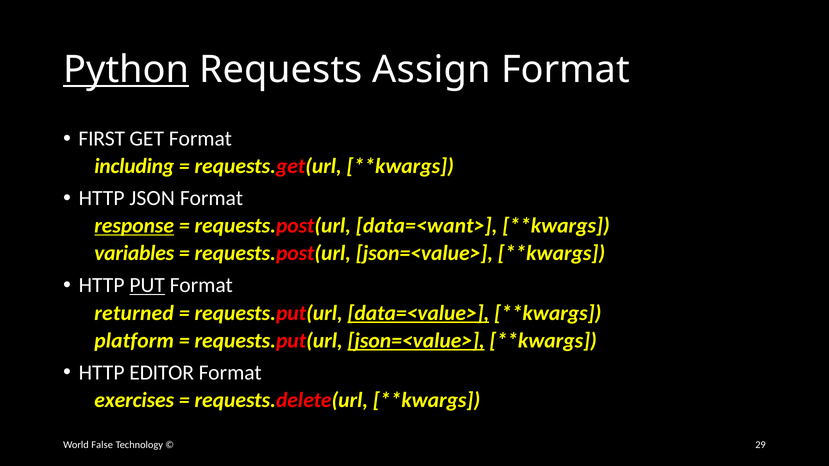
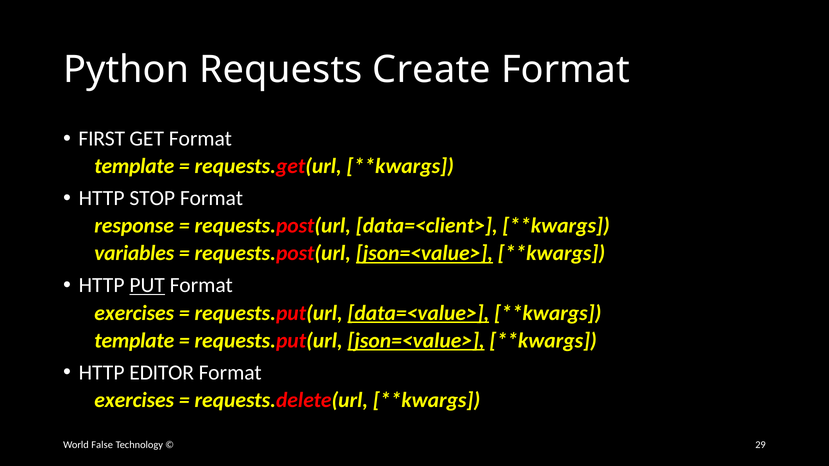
Python underline: present -> none
Assign: Assign -> Create
including at (134, 166): including -> template
JSON: JSON -> STOP
response underline: present -> none
data=<want>: data=<want> -> data=<client>
json=<value> at (424, 254) underline: none -> present
returned at (134, 313): returned -> exercises
platform at (134, 341): platform -> template
